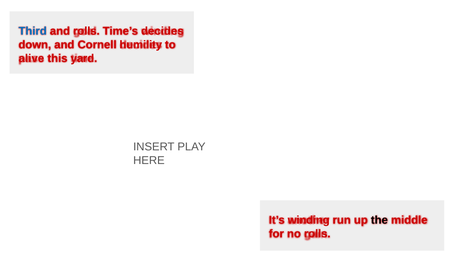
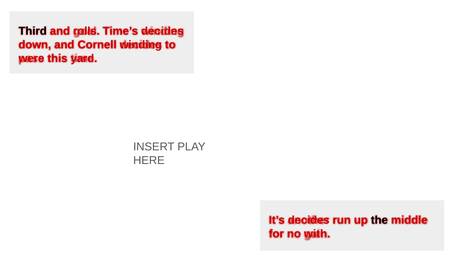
Third colour: blue -> black
humility: humility -> winding
alive: alive -> were
It’s winding: winding -> decides
no rolls: rolls -> with
